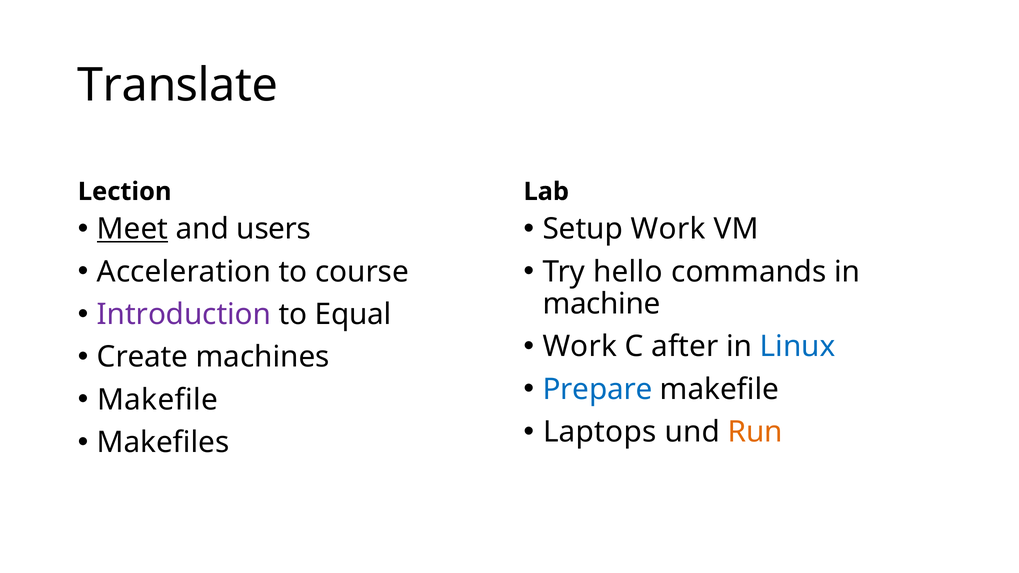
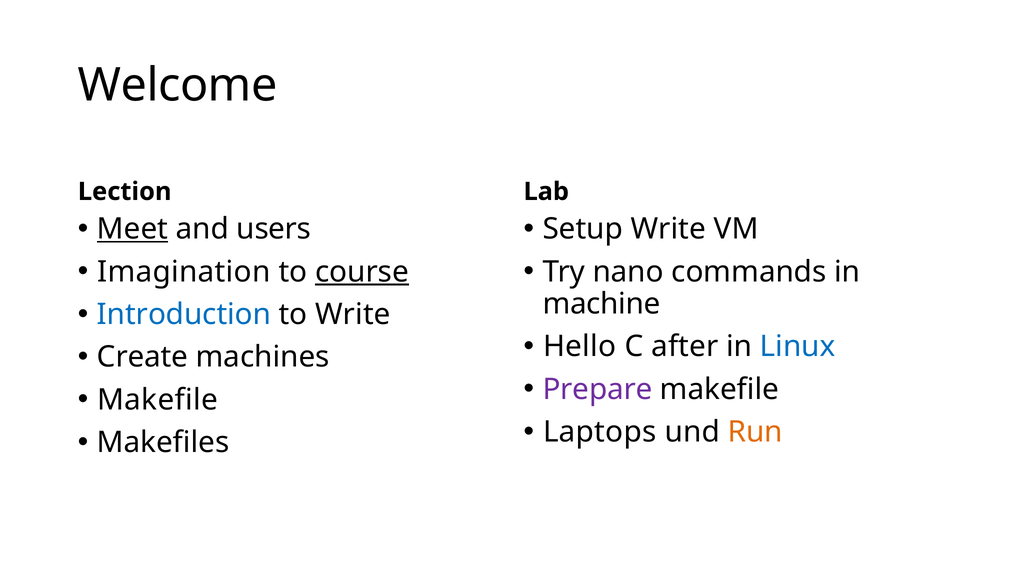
Translate: Translate -> Welcome
Setup Work: Work -> Write
Acceleration: Acceleration -> Imagination
course underline: none -> present
hello: hello -> nano
Introduction colour: purple -> blue
to Equal: Equal -> Write
Work at (580, 347): Work -> Hello
Prepare colour: blue -> purple
